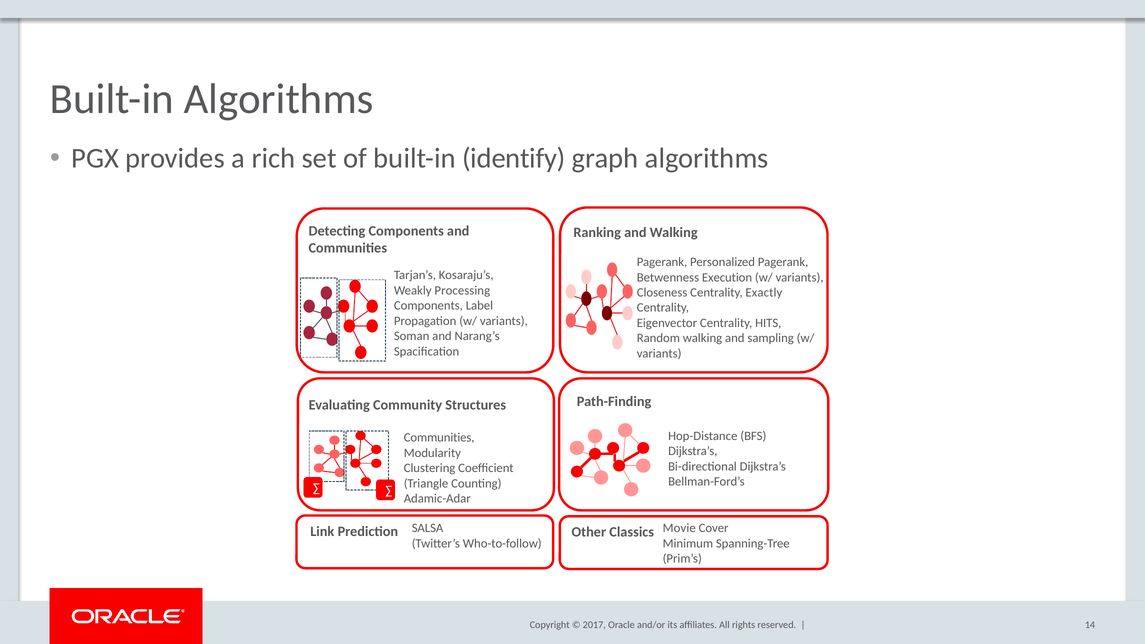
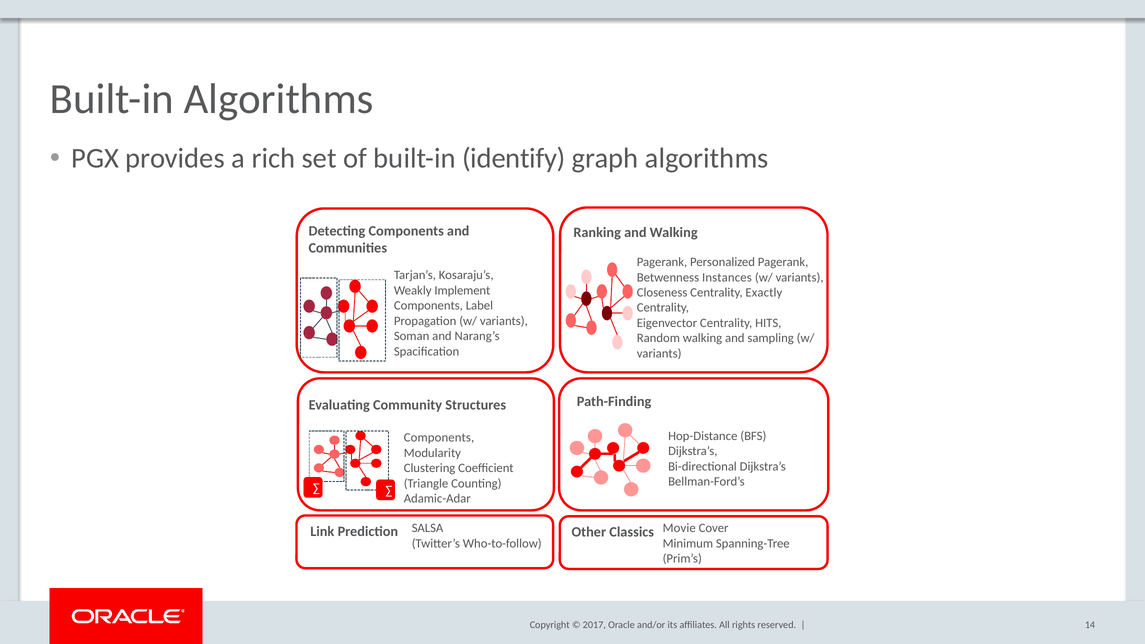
Execution: Execution -> Instances
Processing: Processing -> Implement
Communities at (439, 438): Communities -> Components
